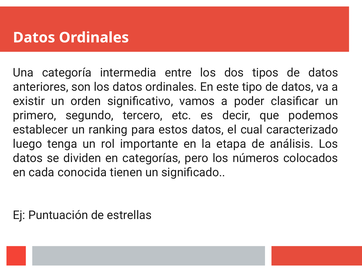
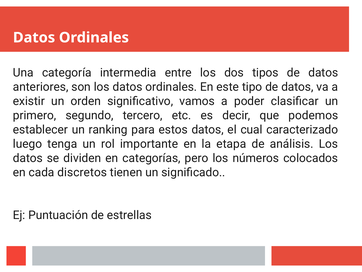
conocida: conocida -> discretos
